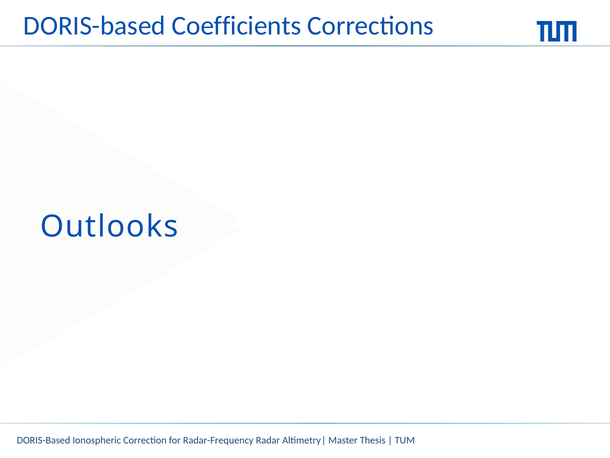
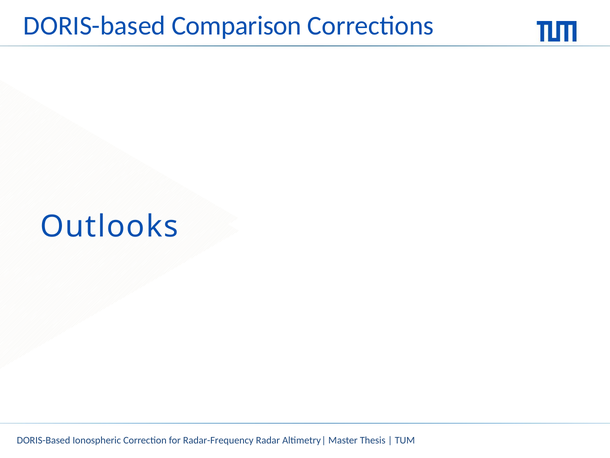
Coefficients: Coefficients -> Comparison
